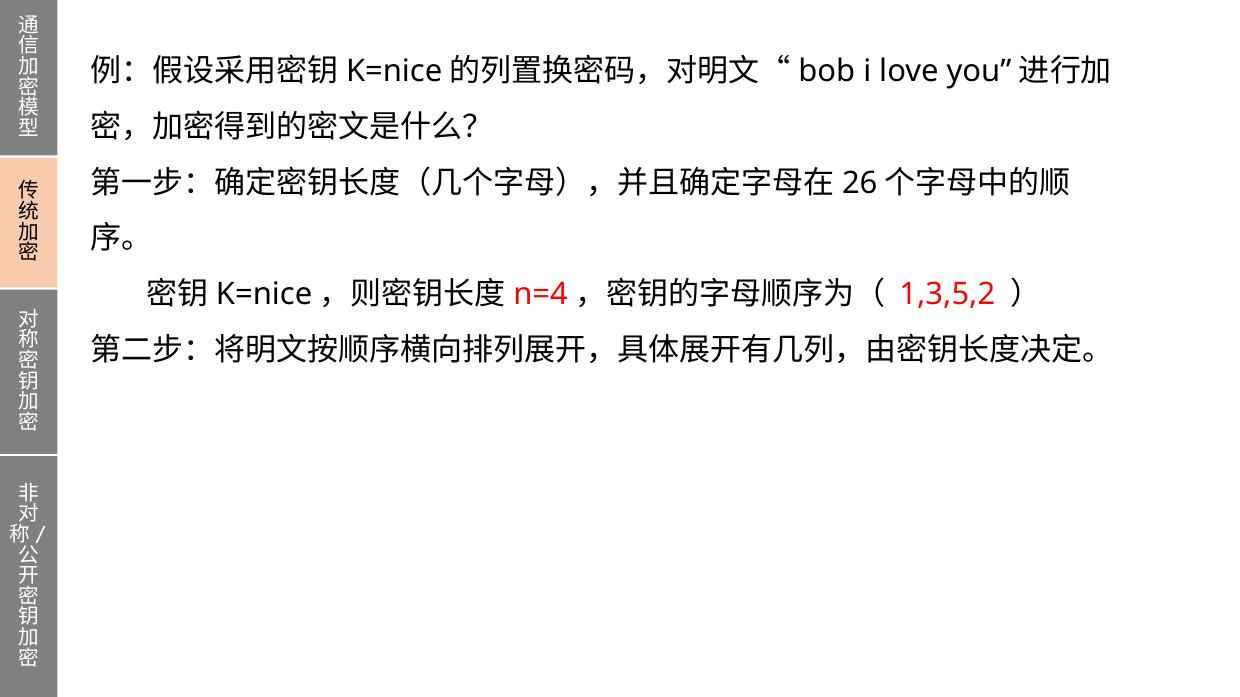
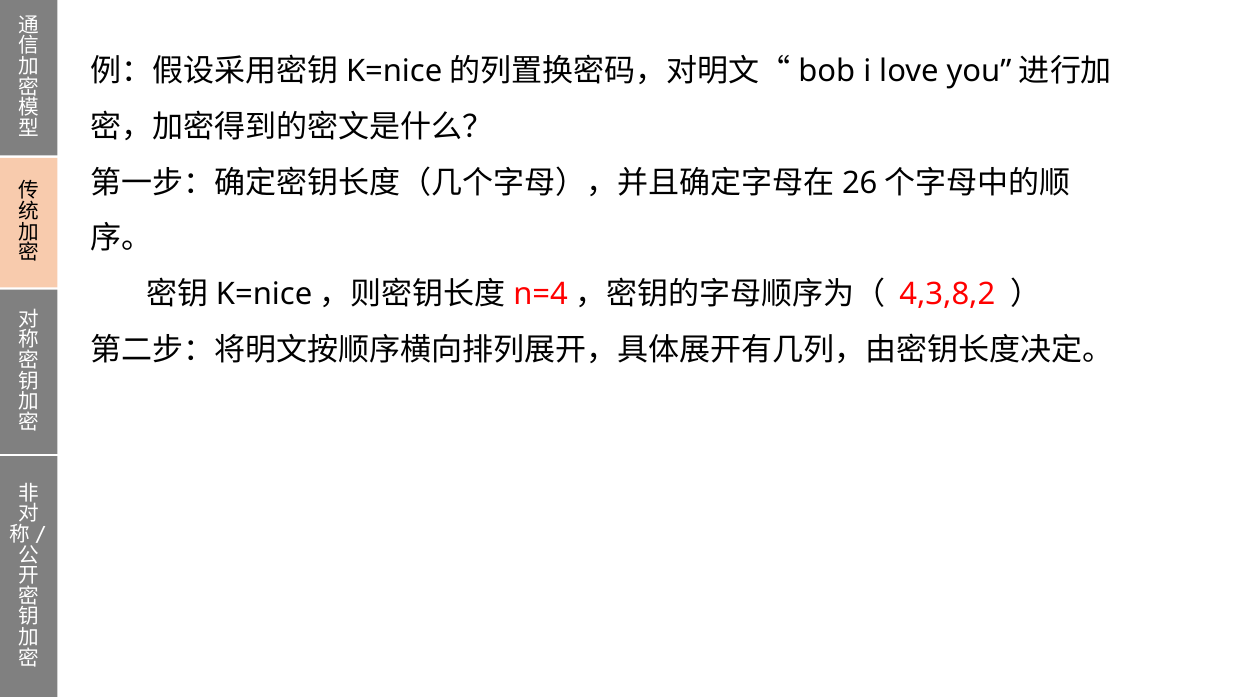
1,3,5,2: 1,3,5,2 -> 4,3,8,2
